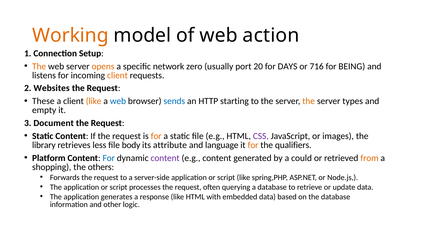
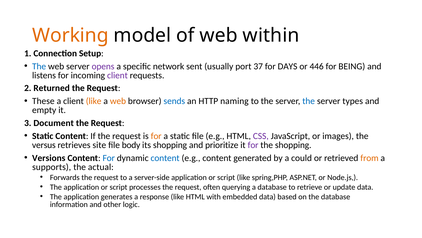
action: action -> within
The at (39, 66) colour: orange -> blue
opens colour: orange -> purple
zero: zero -> sent
20: 20 -> 37
716: 716 -> 446
client at (117, 75) colour: orange -> purple
Websites: Websites -> Returned
web at (118, 101) colour: blue -> orange
starting: starting -> naming
the at (309, 101) colour: orange -> blue
library: library -> versus
less: less -> site
its attribute: attribute -> shopping
language: language -> prioritize
for at (253, 145) colour: orange -> purple
the qualifiers: qualifiers -> shopping
Platform: Platform -> Versions
content at (165, 158) colour: purple -> blue
shopping: shopping -> supports
others: others -> actual
